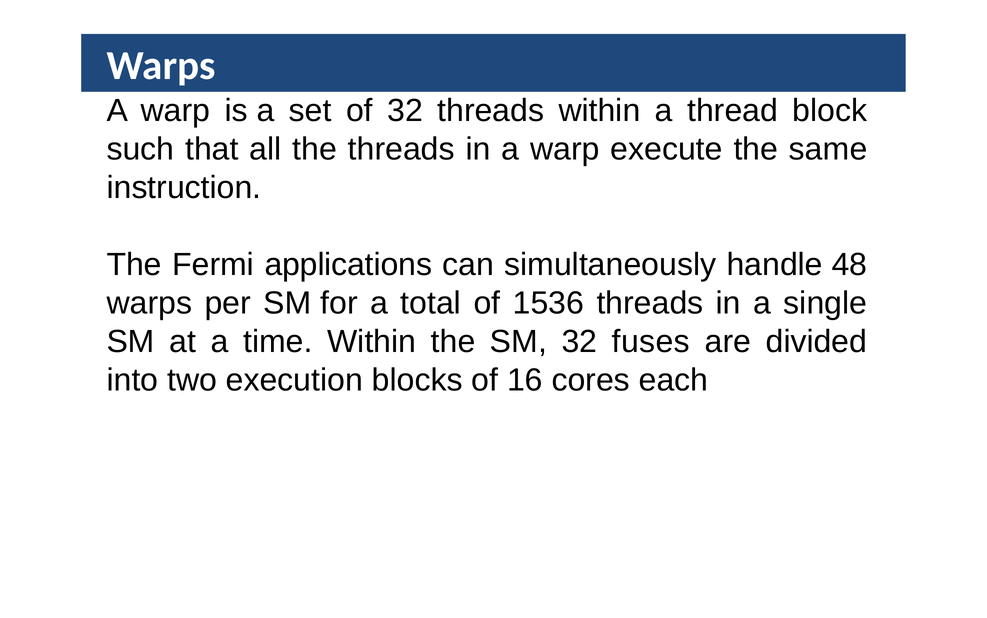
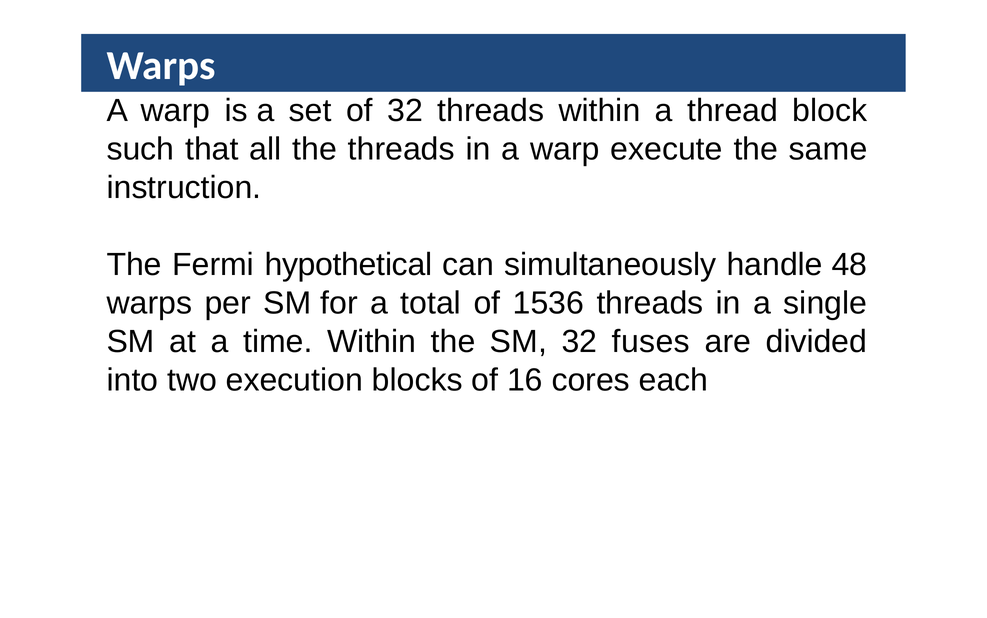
applications: applications -> hypothetical
